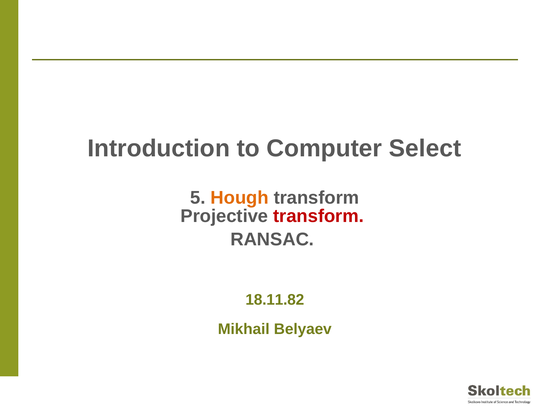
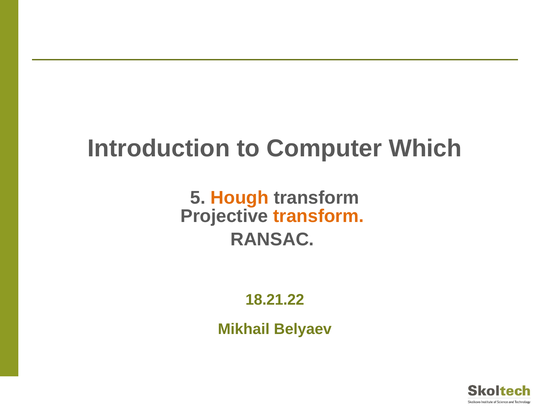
Select: Select -> Which
transform at (318, 216) colour: red -> orange
18.11.82: 18.11.82 -> 18.21.22
